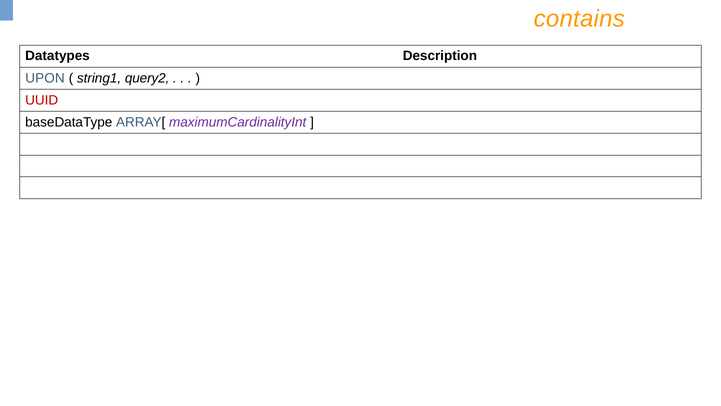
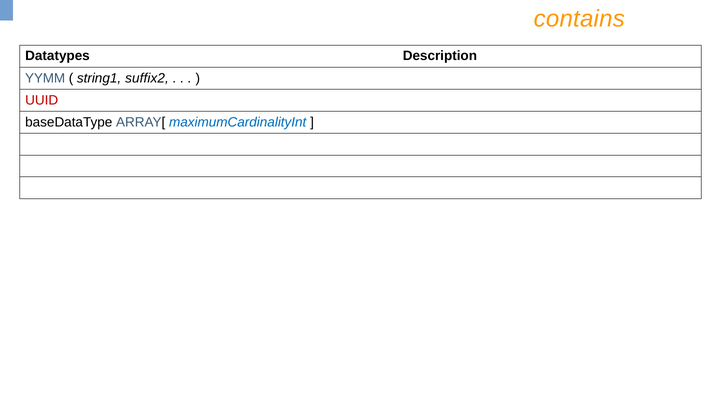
UPON: UPON -> YYMM
query2: query2 -> suffix2
maximumCardinalityInt colour: purple -> blue
